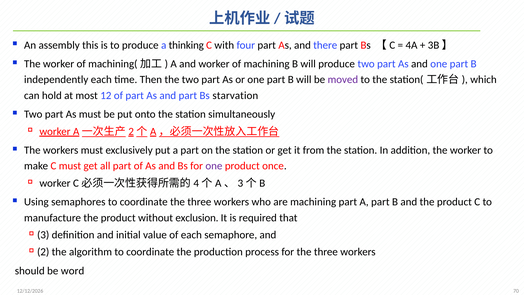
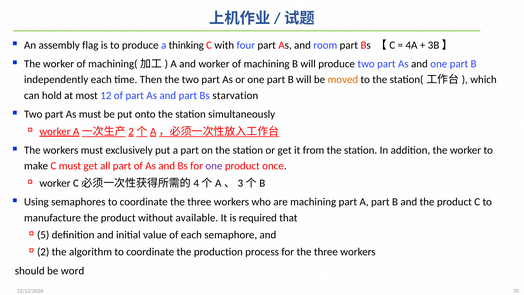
this: this -> flag
there: there -> room
moved colour: purple -> orange
exclusion: exclusion -> available
3: 3 -> 5
